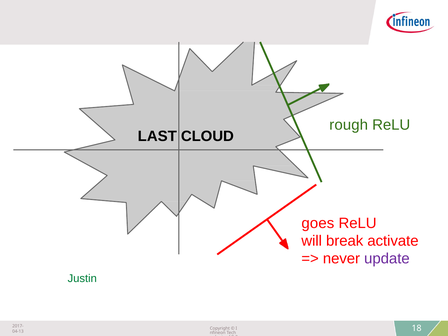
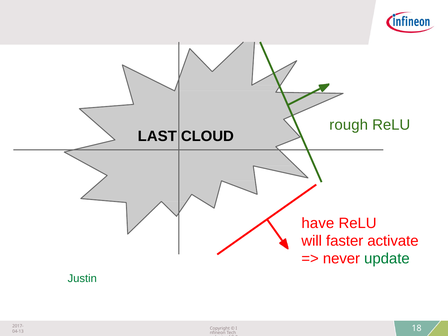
goes: goes -> have
break: break -> faster
update colour: purple -> green
